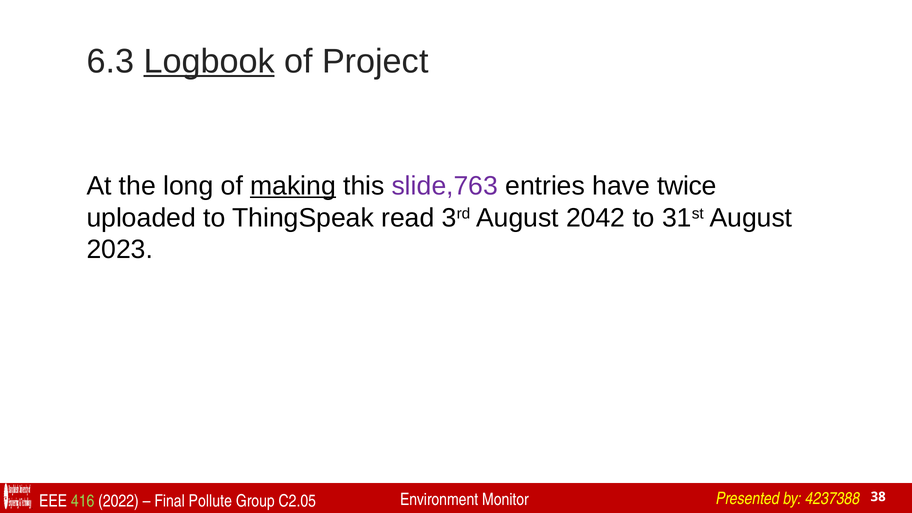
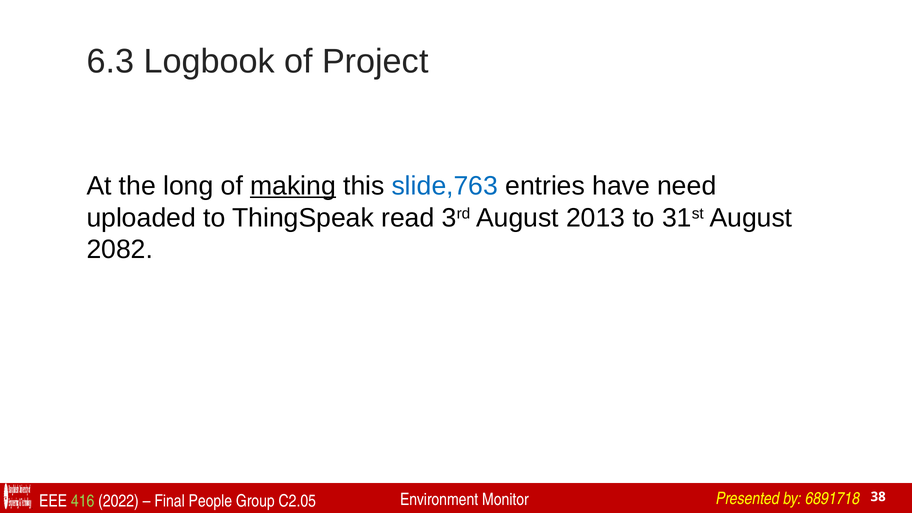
Logbook underline: present -> none
slide,763 colour: purple -> blue
twice: twice -> need
2042: 2042 -> 2013
2023: 2023 -> 2082
Pollute: Pollute -> People
4237388: 4237388 -> 6891718
